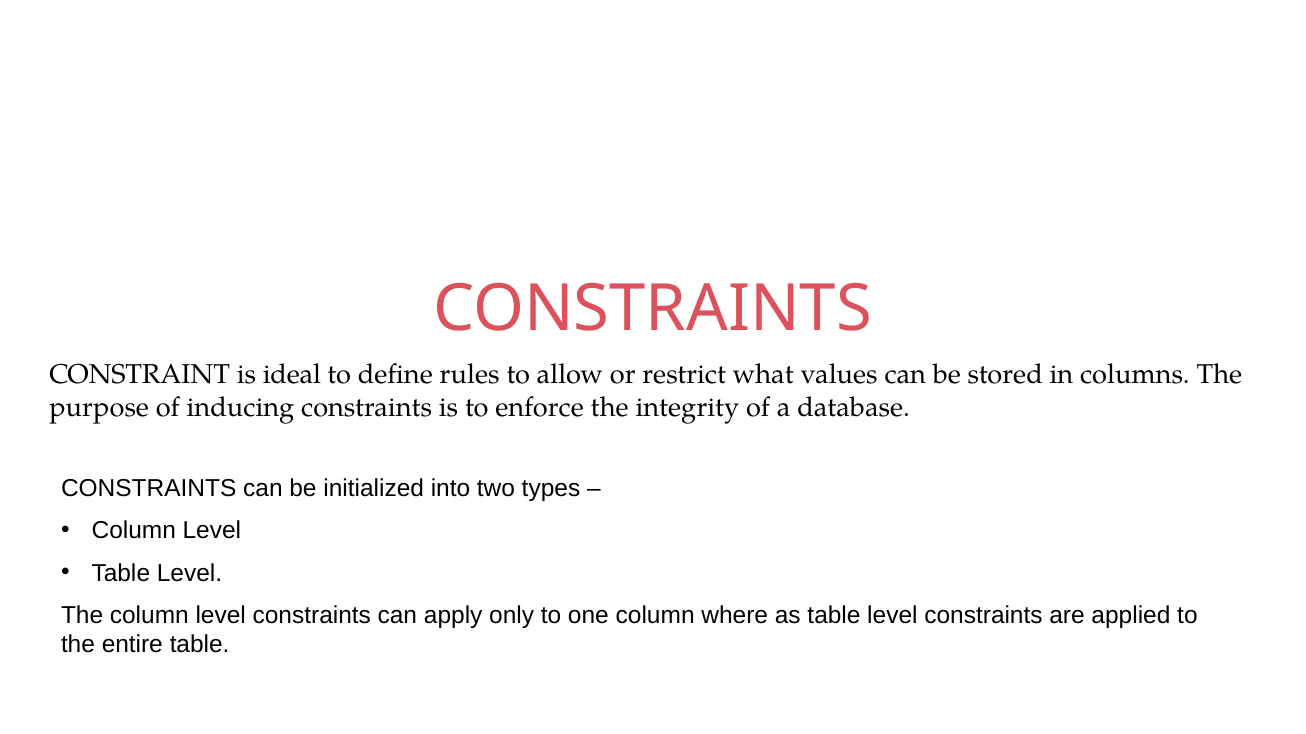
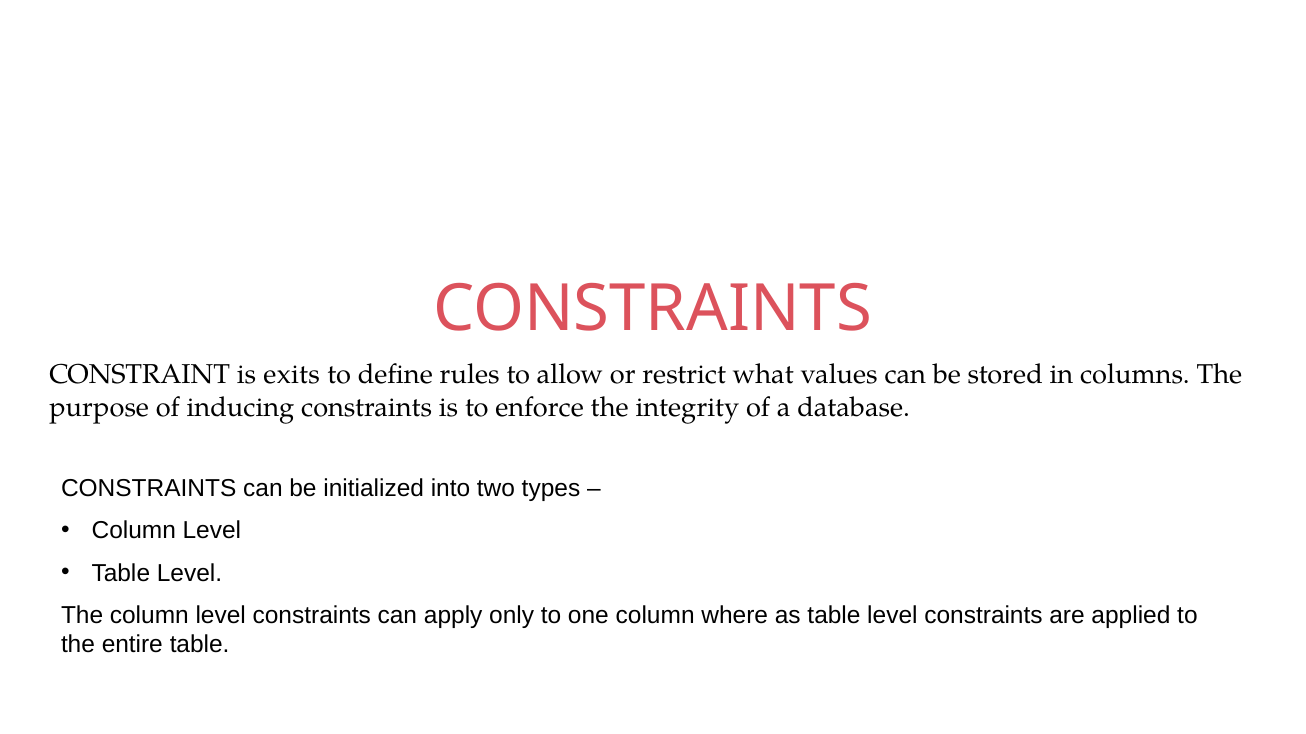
ideal: ideal -> exits
